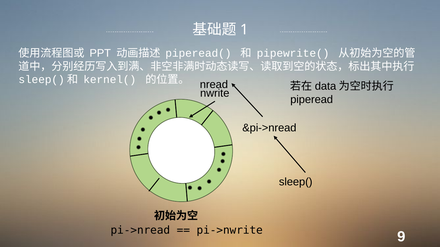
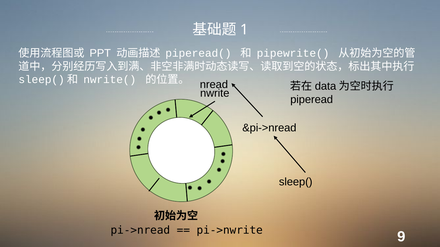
kernel(: kernel( -> nwrite(
